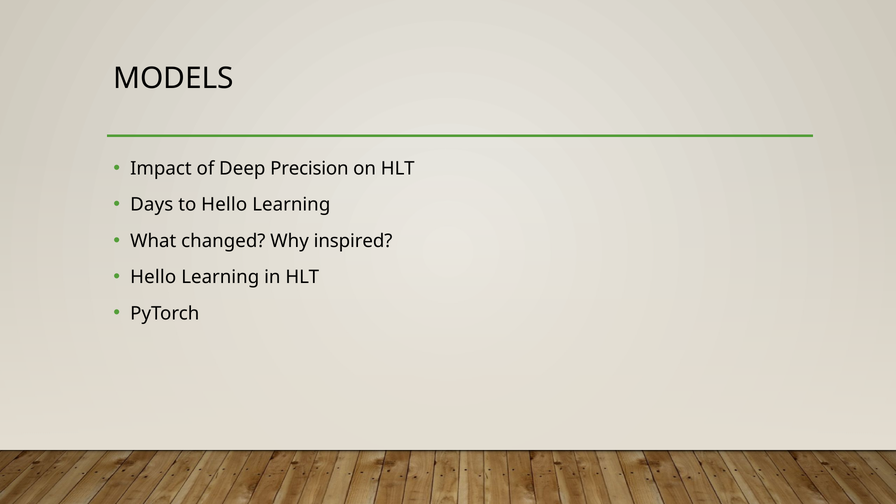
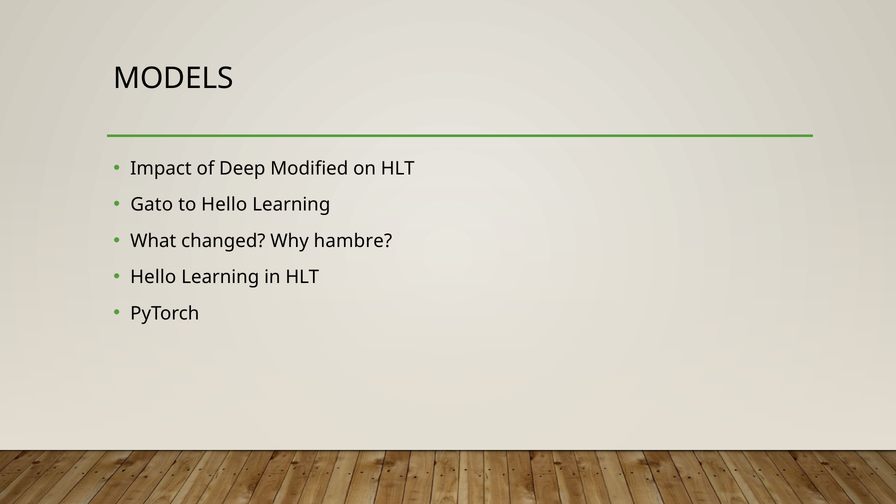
Precision: Precision -> Modified
Days: Days -> Gato
inspired: inspired -> hambre
